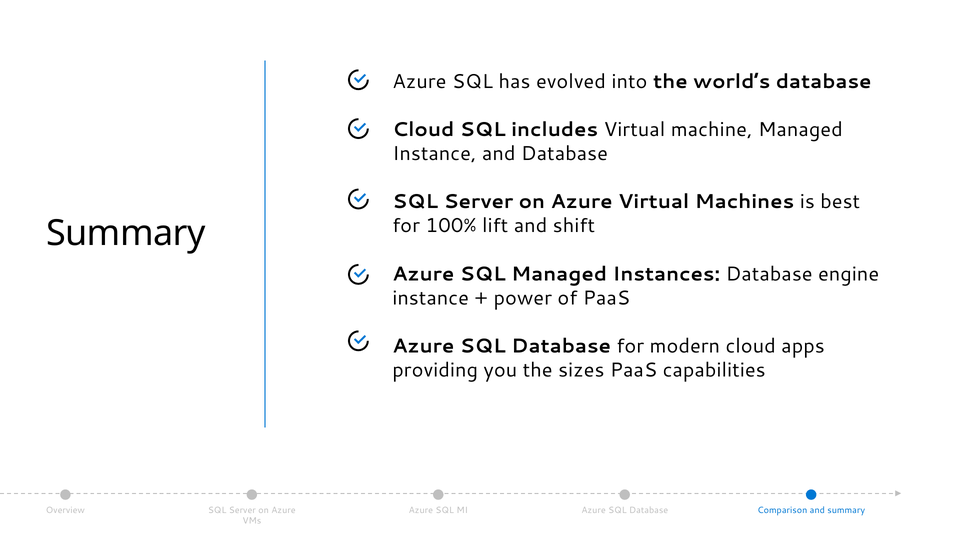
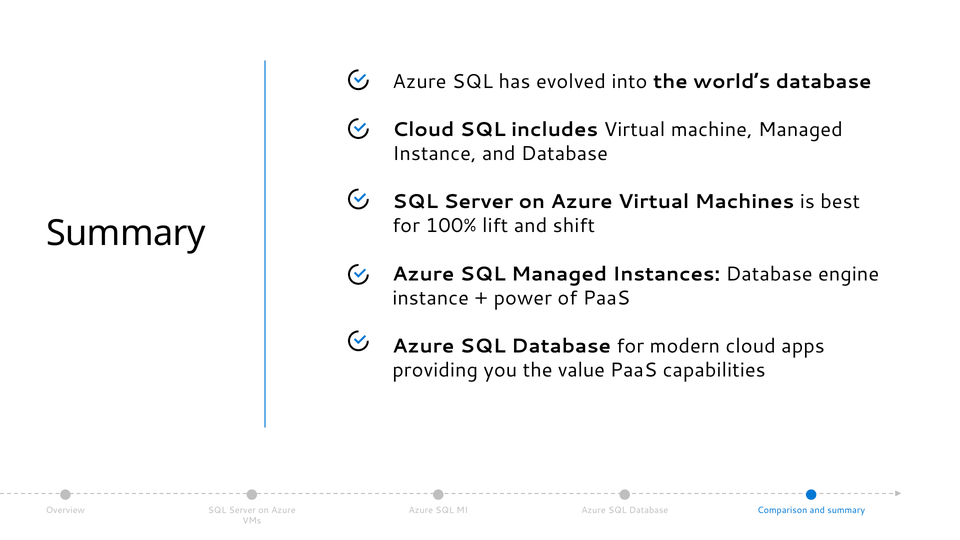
sizes: sizes -> value
